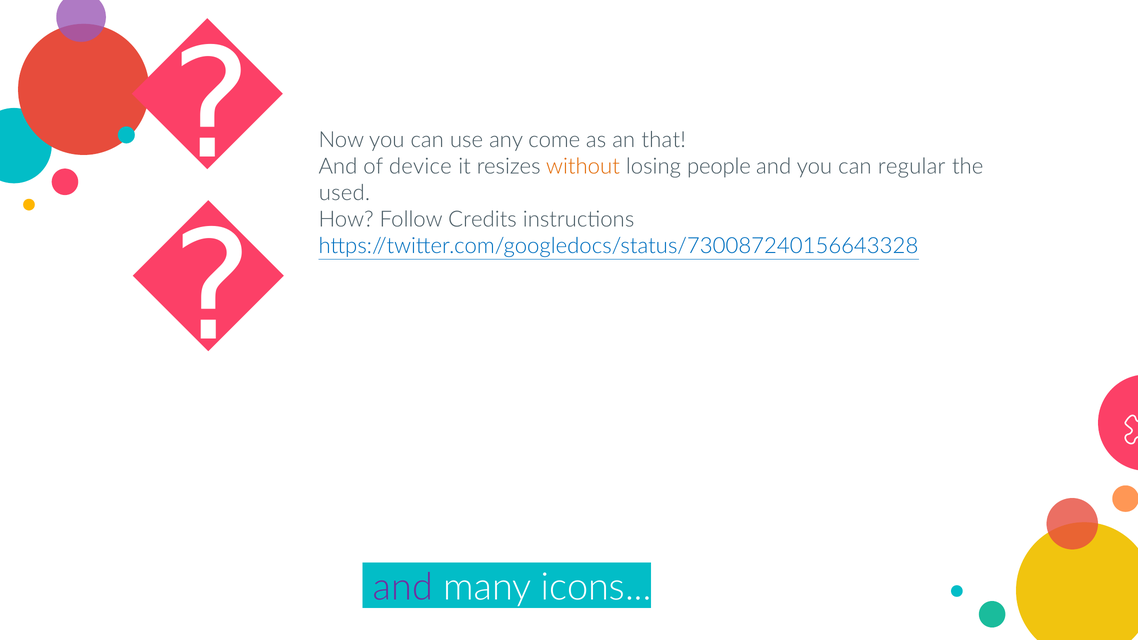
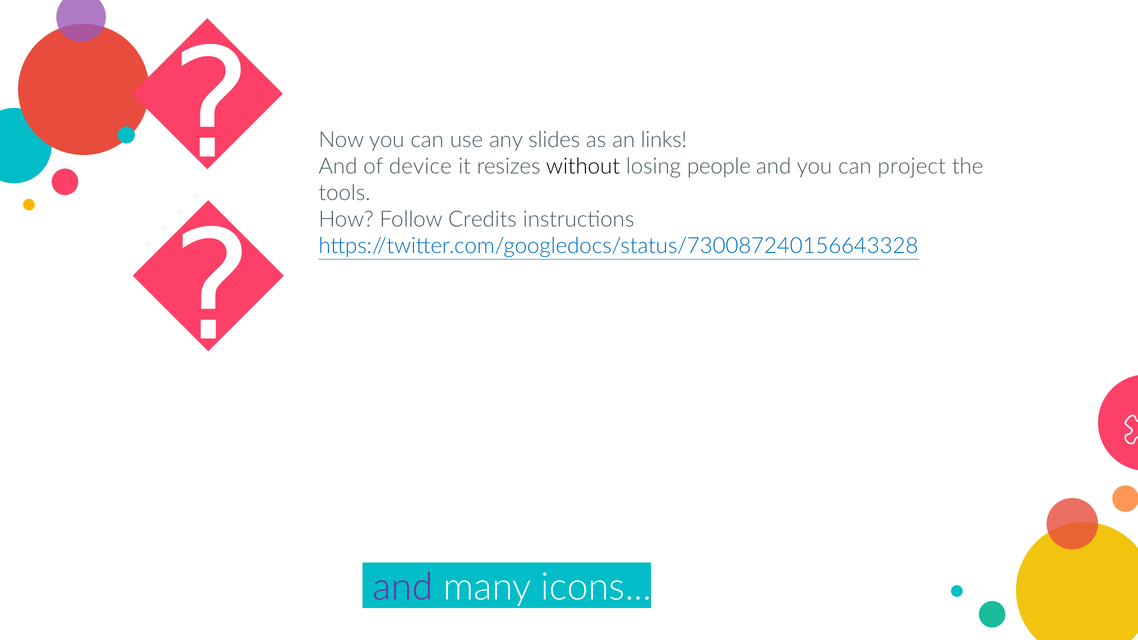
come: come -> slides
that: that -> links
without colour: orange -> black
regular: regular -> project
used: used -> tools
